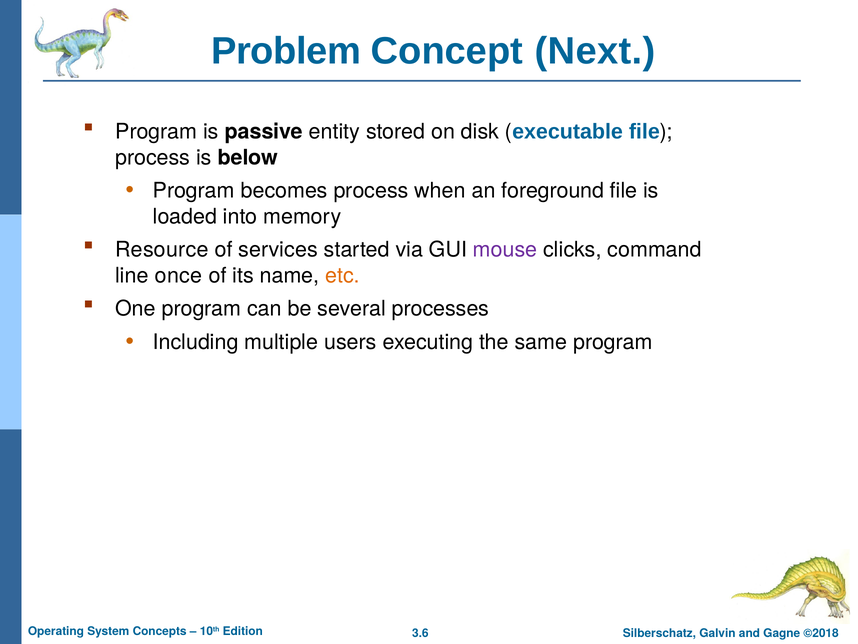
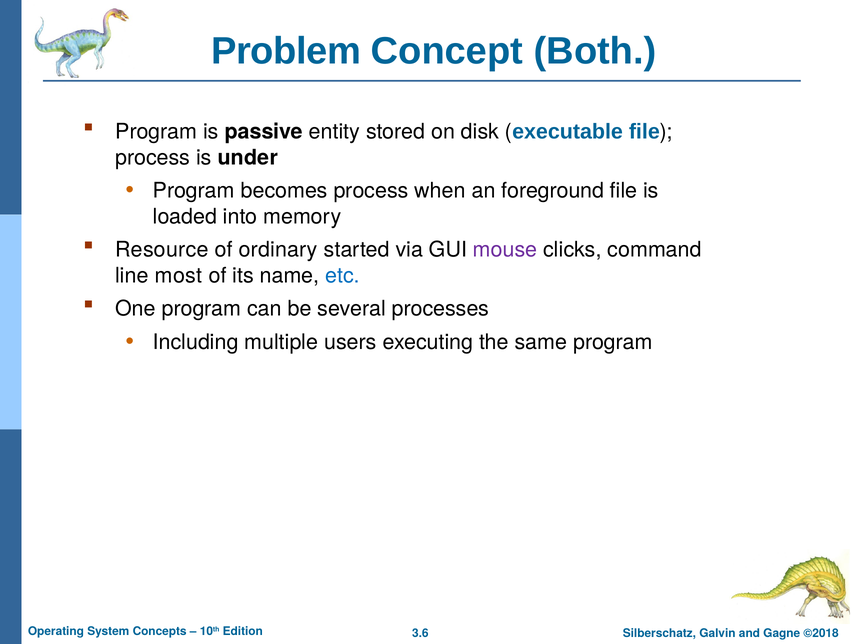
Next: Next -> Both
below: below -> under
services: services -> ordinary
once: once -> most
etc colour: orange -> blue
